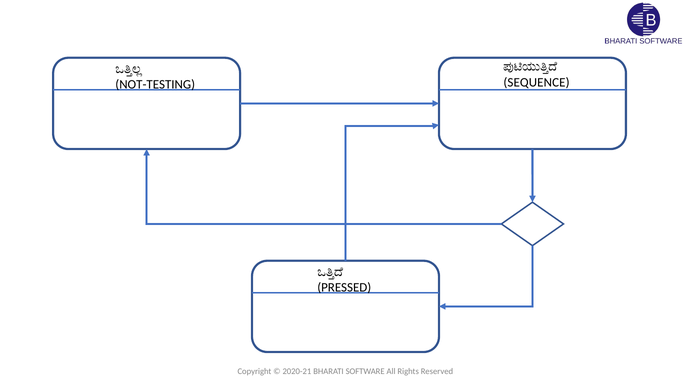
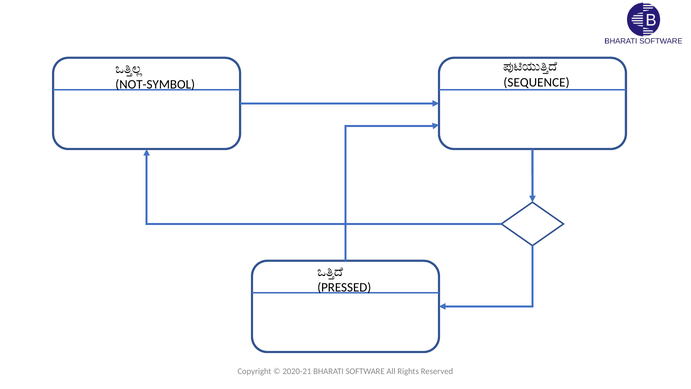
NOT-TESTING: NOT-TESTING -> NOT-SYMBOL
